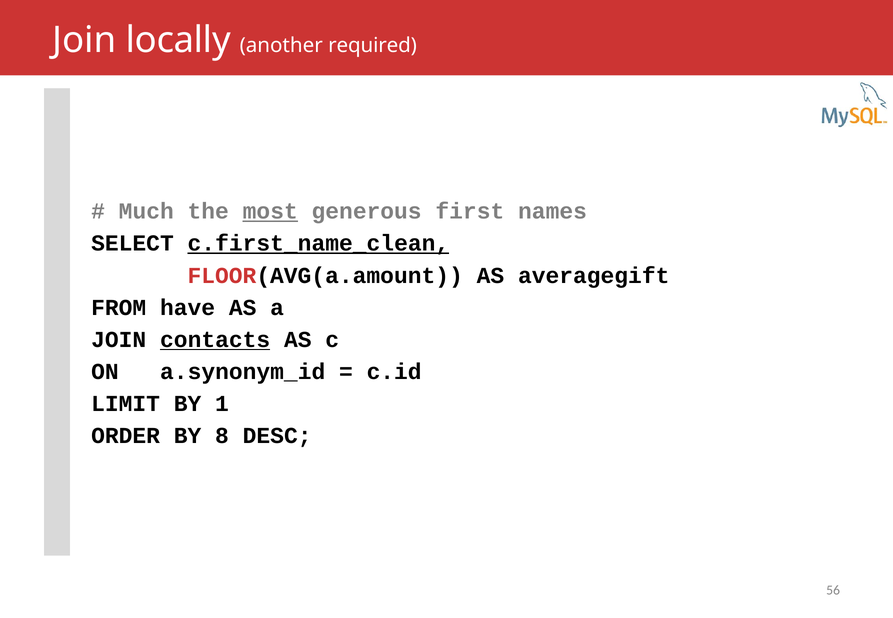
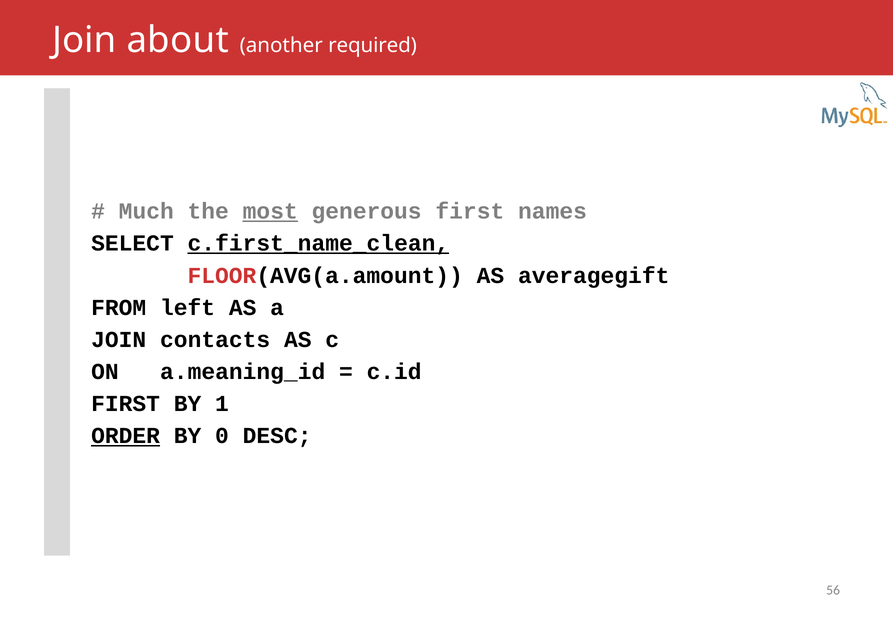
locally: locally -> about
have: have -> left
contacts underline: present -> none
a.synonym_id: a.synonym_id -> a.meaning_id
LIMIT at (126, 404): LIMIT -> FIRST
ORDER underline: none -> present
8: 8 -> 0
